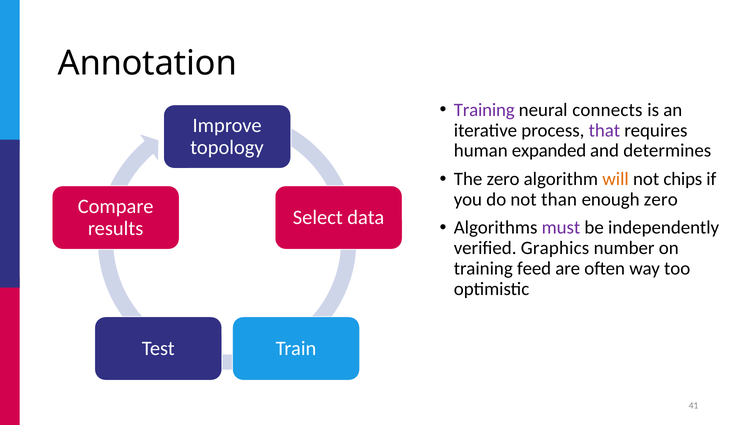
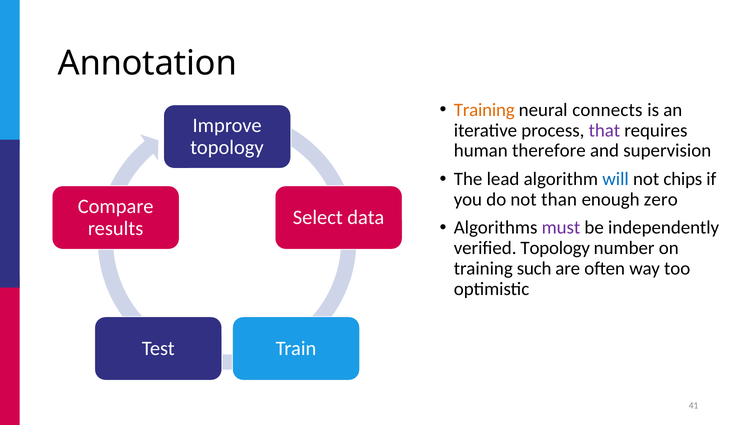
Training at (484, 110) colour: purple -> orange
expanded: expanded -> therefore
determines: determines -> supervision
The zero: zero -> lead
will colour: orange -> blue
verified Graphics: Graphics -> Topology
feed: feed -> such
